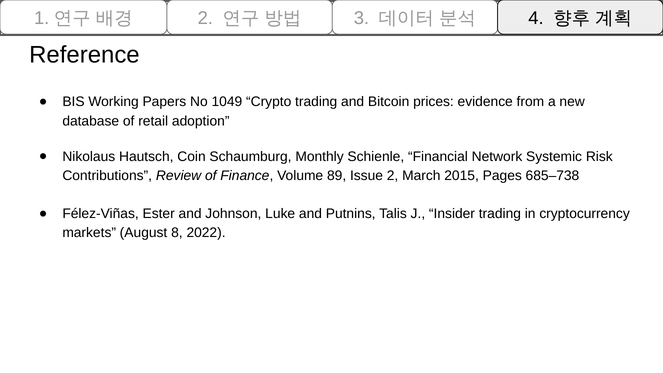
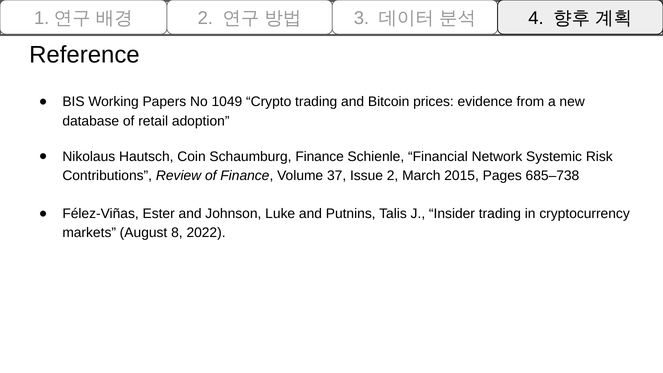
Schaumburg Monthly: Monthly -> Finance
89: 89 -> 37
